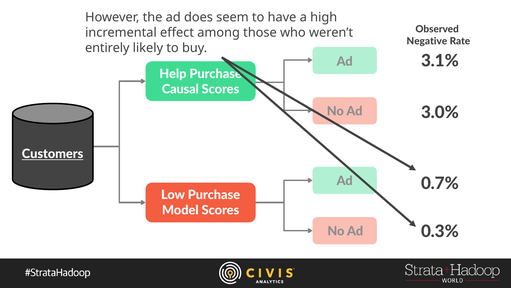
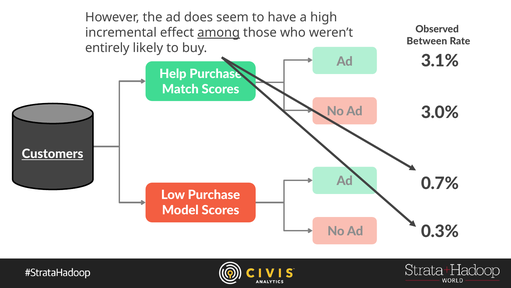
among underline: none -> present
Negative: Negative -> Between
Causal: Causal -> Match
